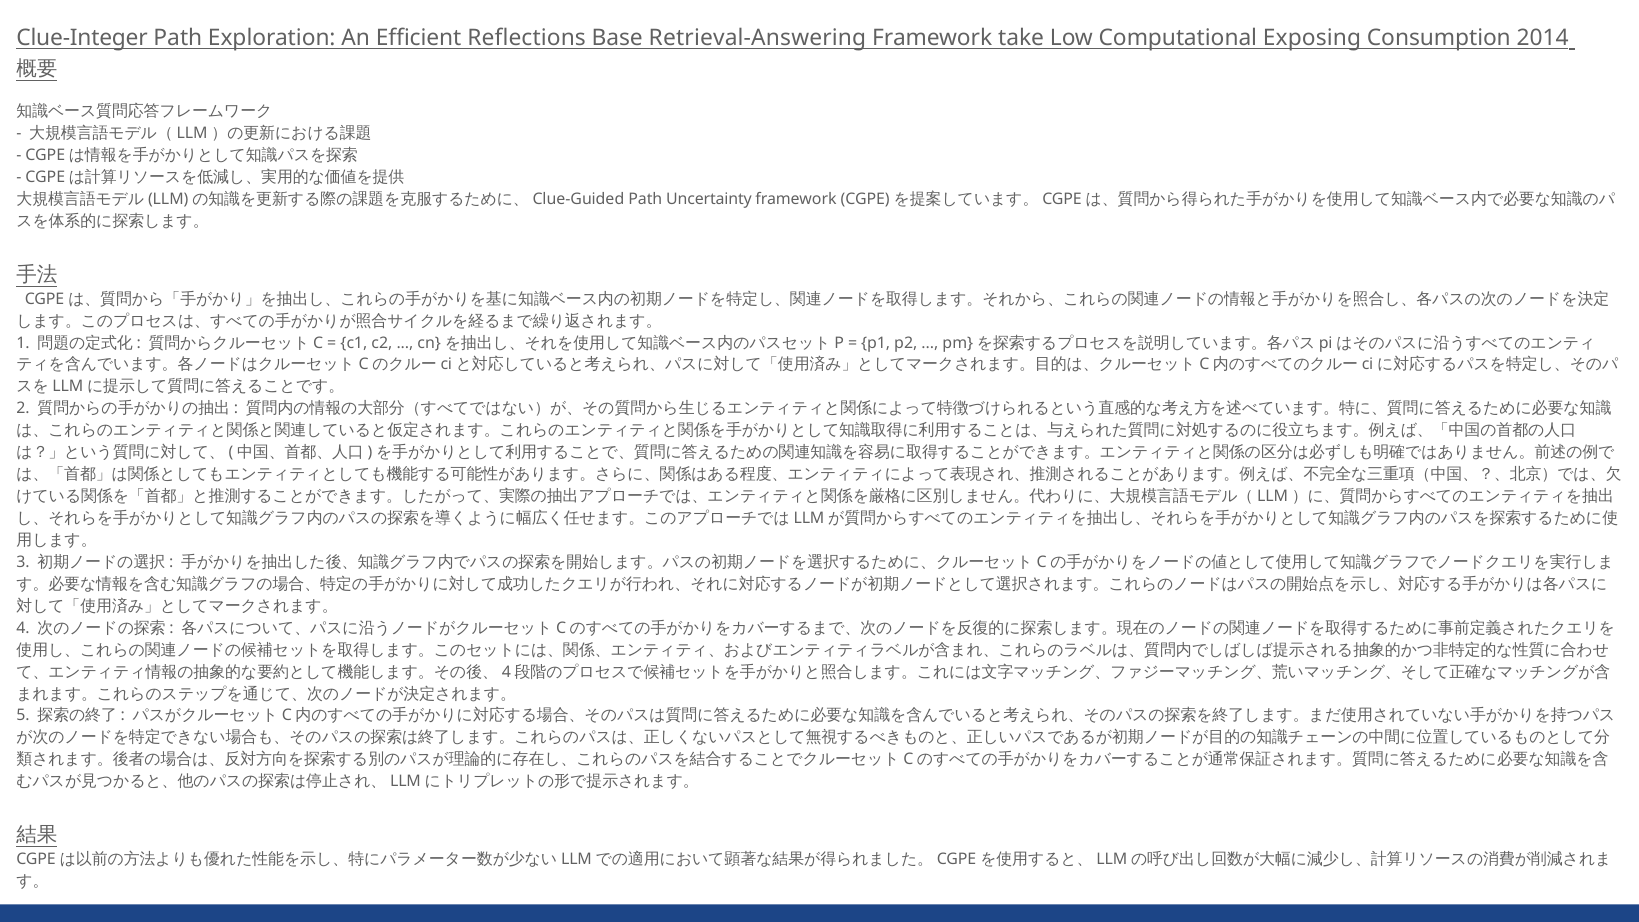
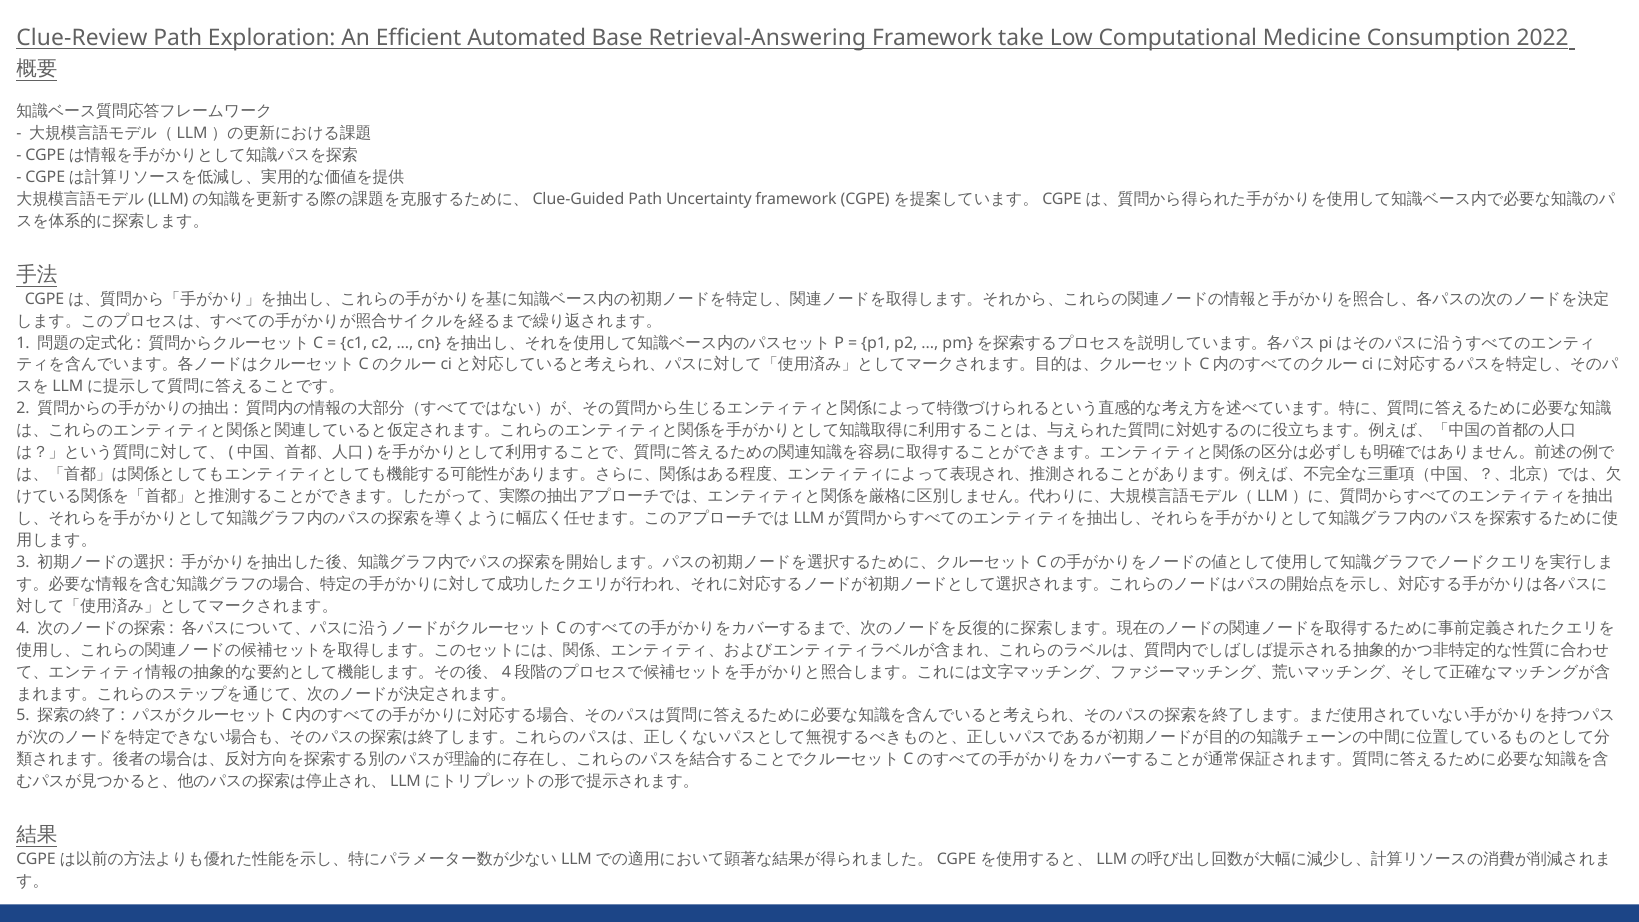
Clue-Integer: Clue-Integer -> Clue-Review
Reflections: Reflections -> Automated
Exposing: Exposing -> Medicine
2014: 2014 -> 2022
